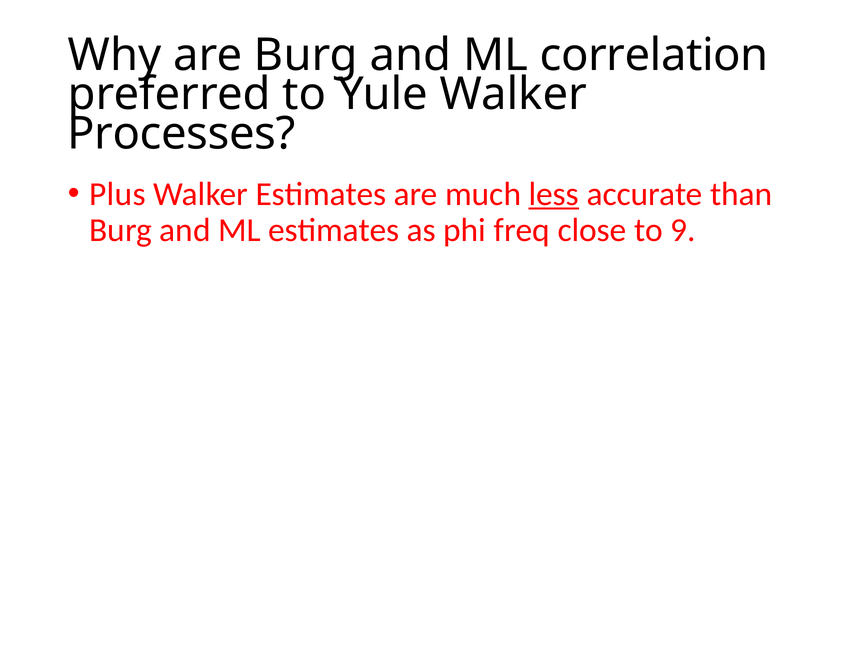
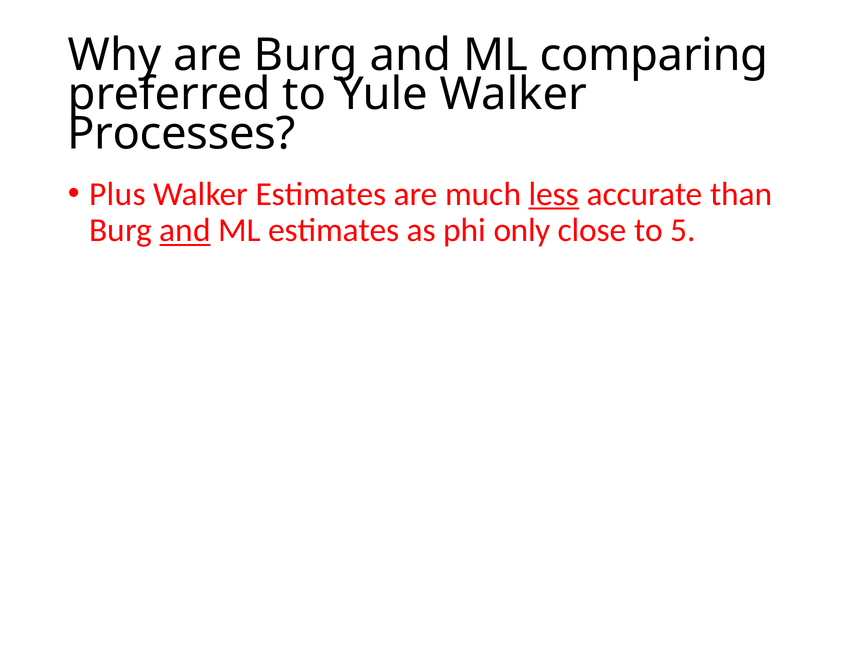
correlation: correlation -> comparing
and at (185, 230) underline: none -> present
freq: freq -> only
9: 9 -> 5
